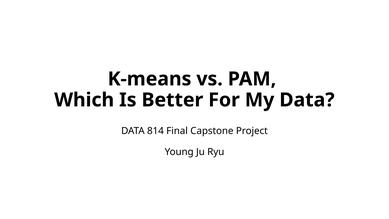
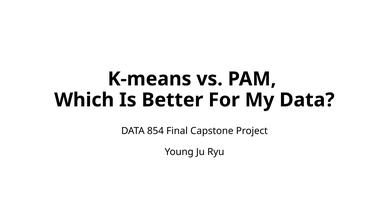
814: 814 -> 854
